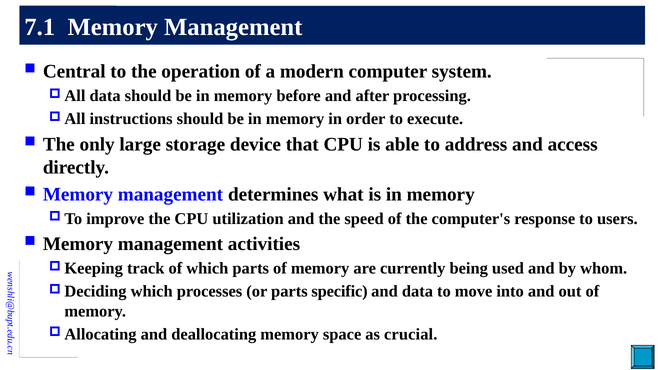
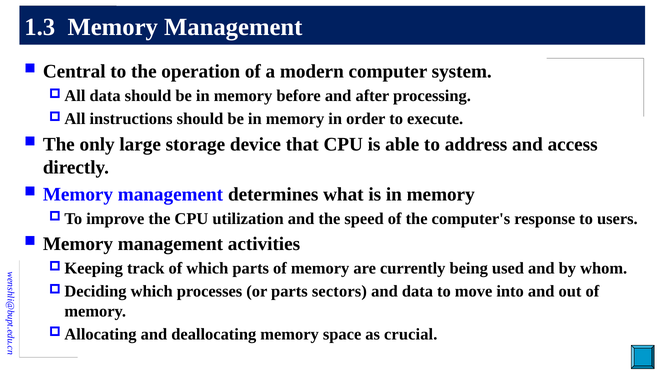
7.1: 7.1 -> 1.3
specific: specific -> sectors
